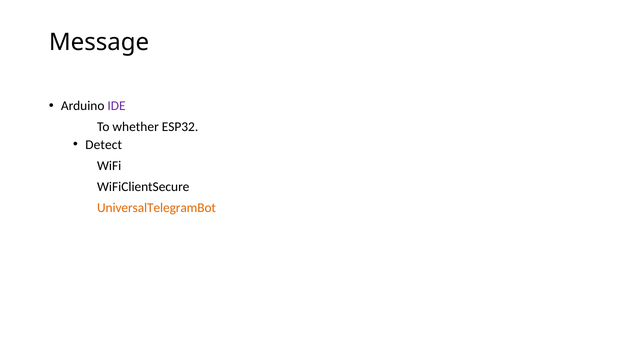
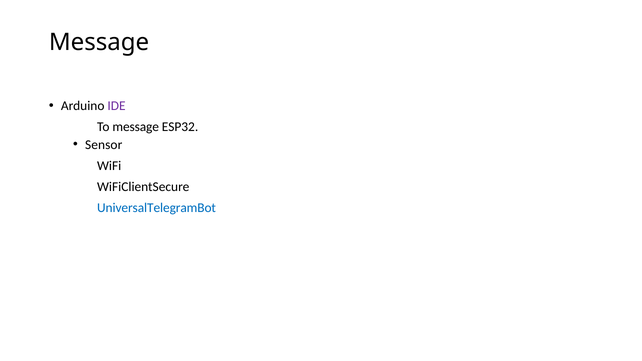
To whether: whether -> message
Detect: Detect -> Sensor
UniversalTelegramBot colour: orange -> blue
